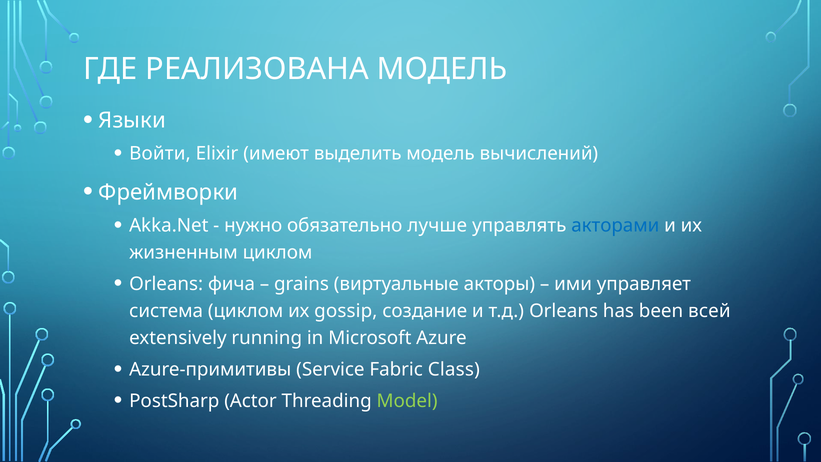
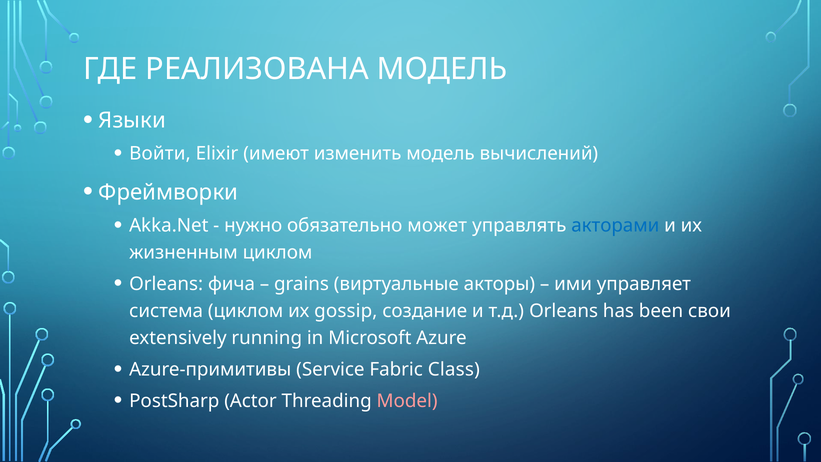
выделить: выделить -> изменить
лучше: лучше -> может
всей: всей -> свои
Model colour: light green -> pink
